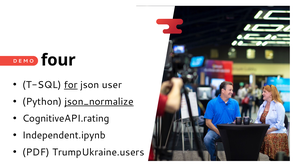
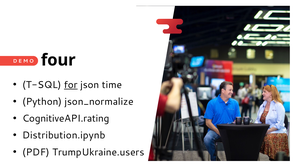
user: user -> time
json_normalize underline: present -> none
Independent.ipynb: Independent.ipynb -> Distribution.ipynb
